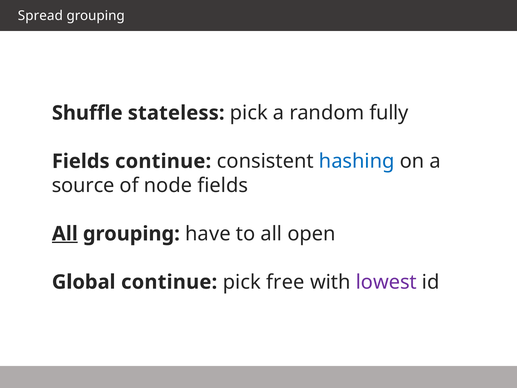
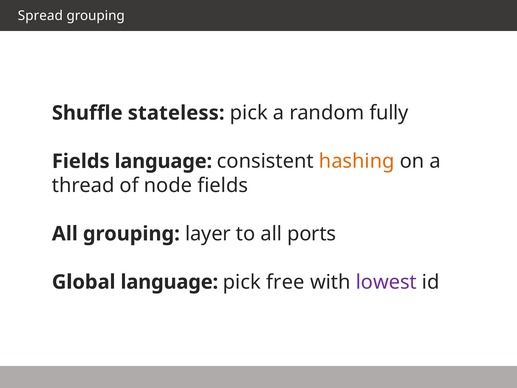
Fields continue: continue -> language
hashing colour: blue -> orange
source: source -> thread
All at (65, 234) underline: present -> none
have: have -> layer
open: open -> ports
Global continue: continue -> language
